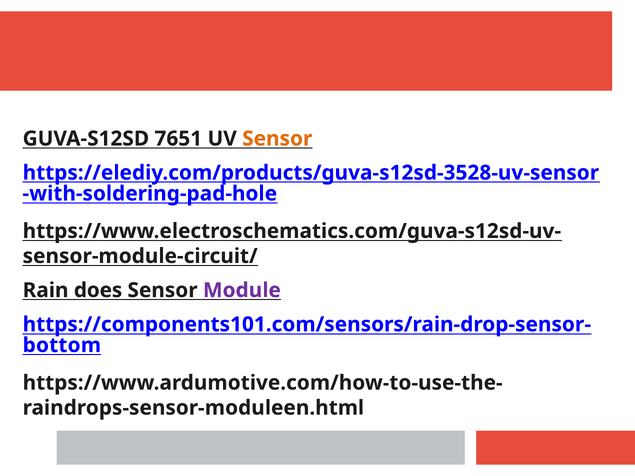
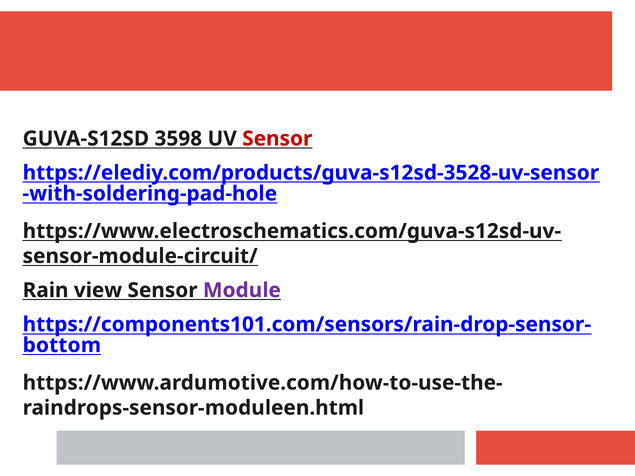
7651: 7651 -> 3598
Sensor at (277, 139) colour: orange -> red
does: does -> view
